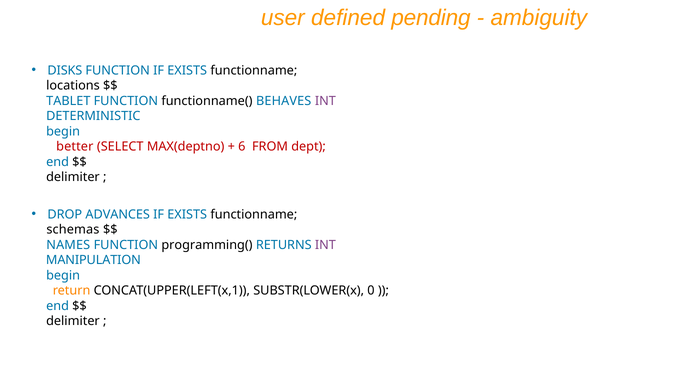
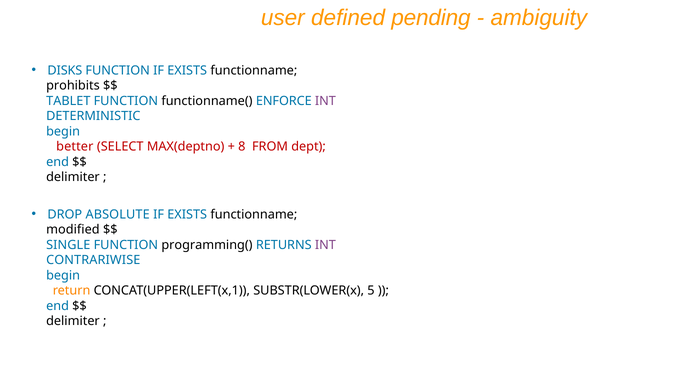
locations: locations -> prohibits
BEHAVES: BEHAVES -> ENFORCE
6: 6 -> 8
ADVANCES: ADVANCES -> ABSOLUTE
schemas: schemas -> modified
NAMES: NAMES -> SINGLE
MANIPULATION: MANIPULATION -> CONTRARIWISE
0: 0 -> 5
